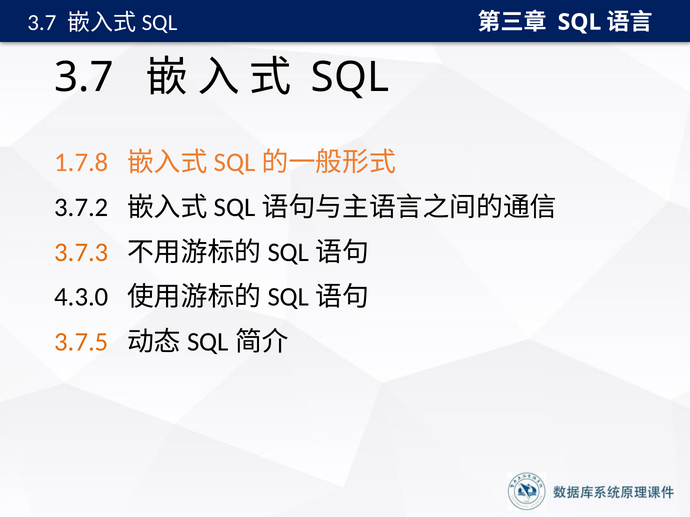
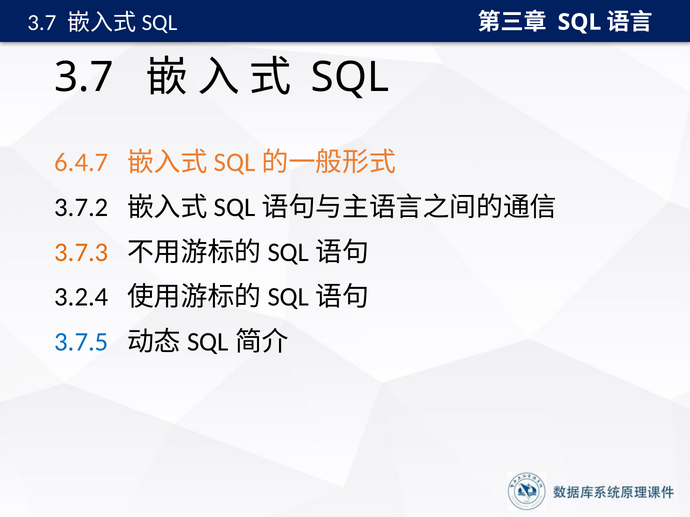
1.7.8: 1.7.8 -> 6.4.7
4.3.0: 4.3.0 -> 3.2.4
3.7.5 colour: orange -> blue
